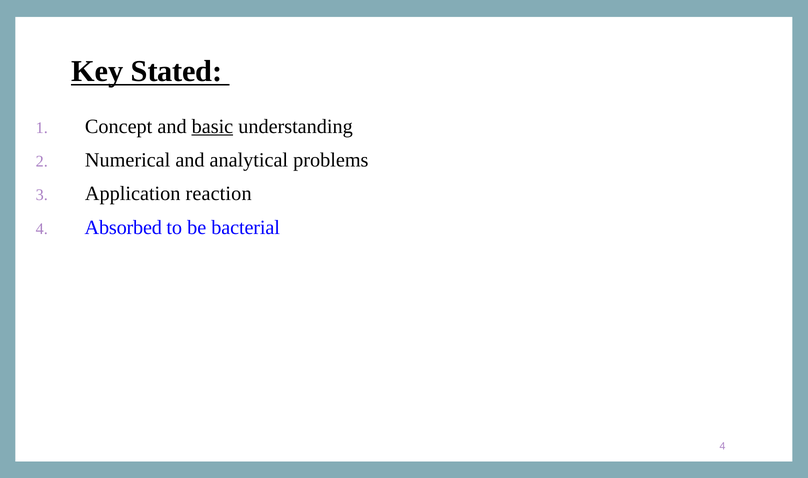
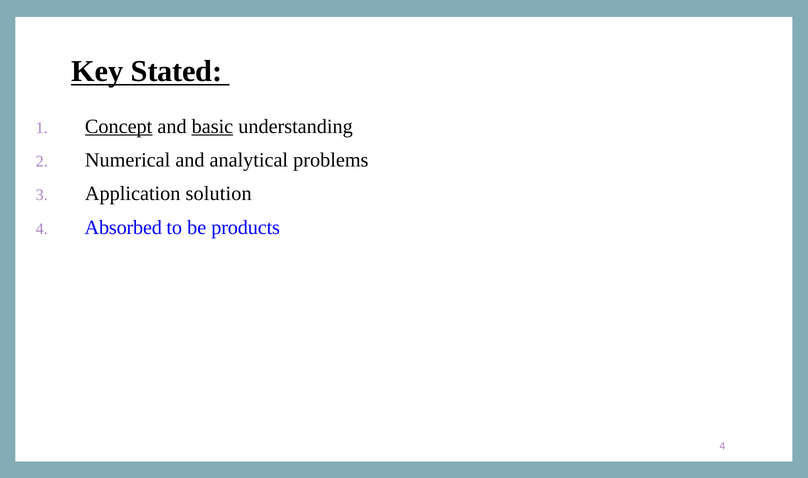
Concept underline: none -> present
reaction: reaction -> solution
bacterial: bacterial -> products
